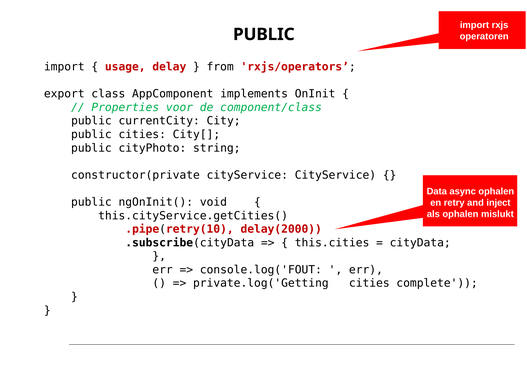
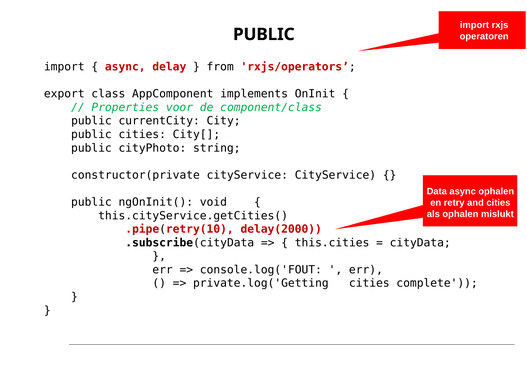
usage at (125, 67): usage -> async
and inject: inject -> cities
